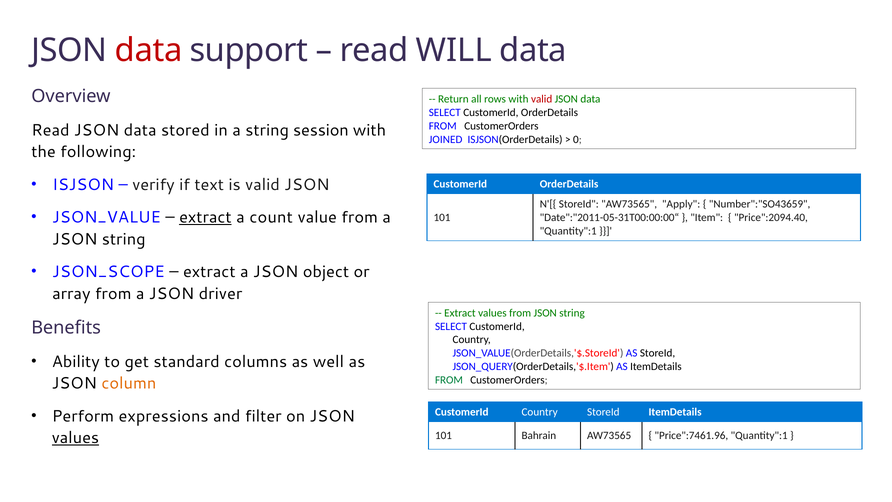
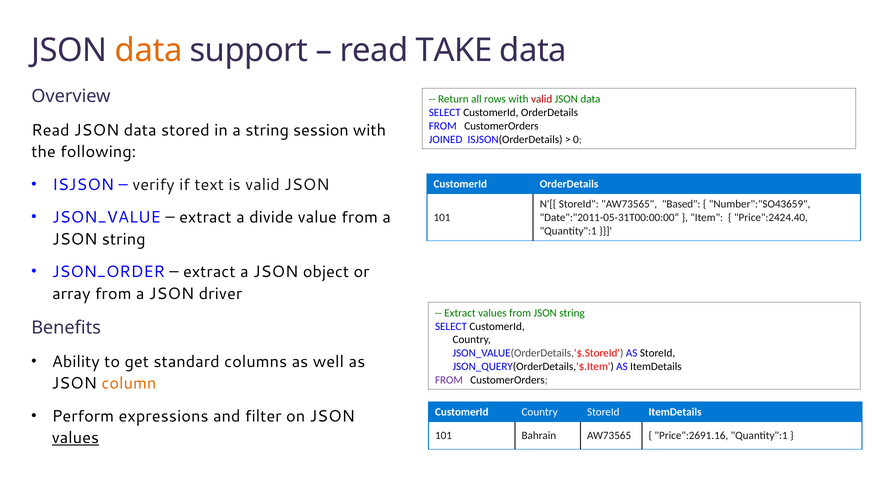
data at (149, 50) colour: red -> orange
WILL: WILL -> TAKE
Apply: Apply -> Based
extract at (205, 217) underline: present -> none
count: count -> divide
Price":2094.40: Price":2094.40 -> Price":2424.40
JSON_SCOPE: JSON_SCOPE -> JSON_ORDER
FROM at (449, 380) colour: green -> purple
Price":7461.96: Price":7461.96 -> Price":2691.16
